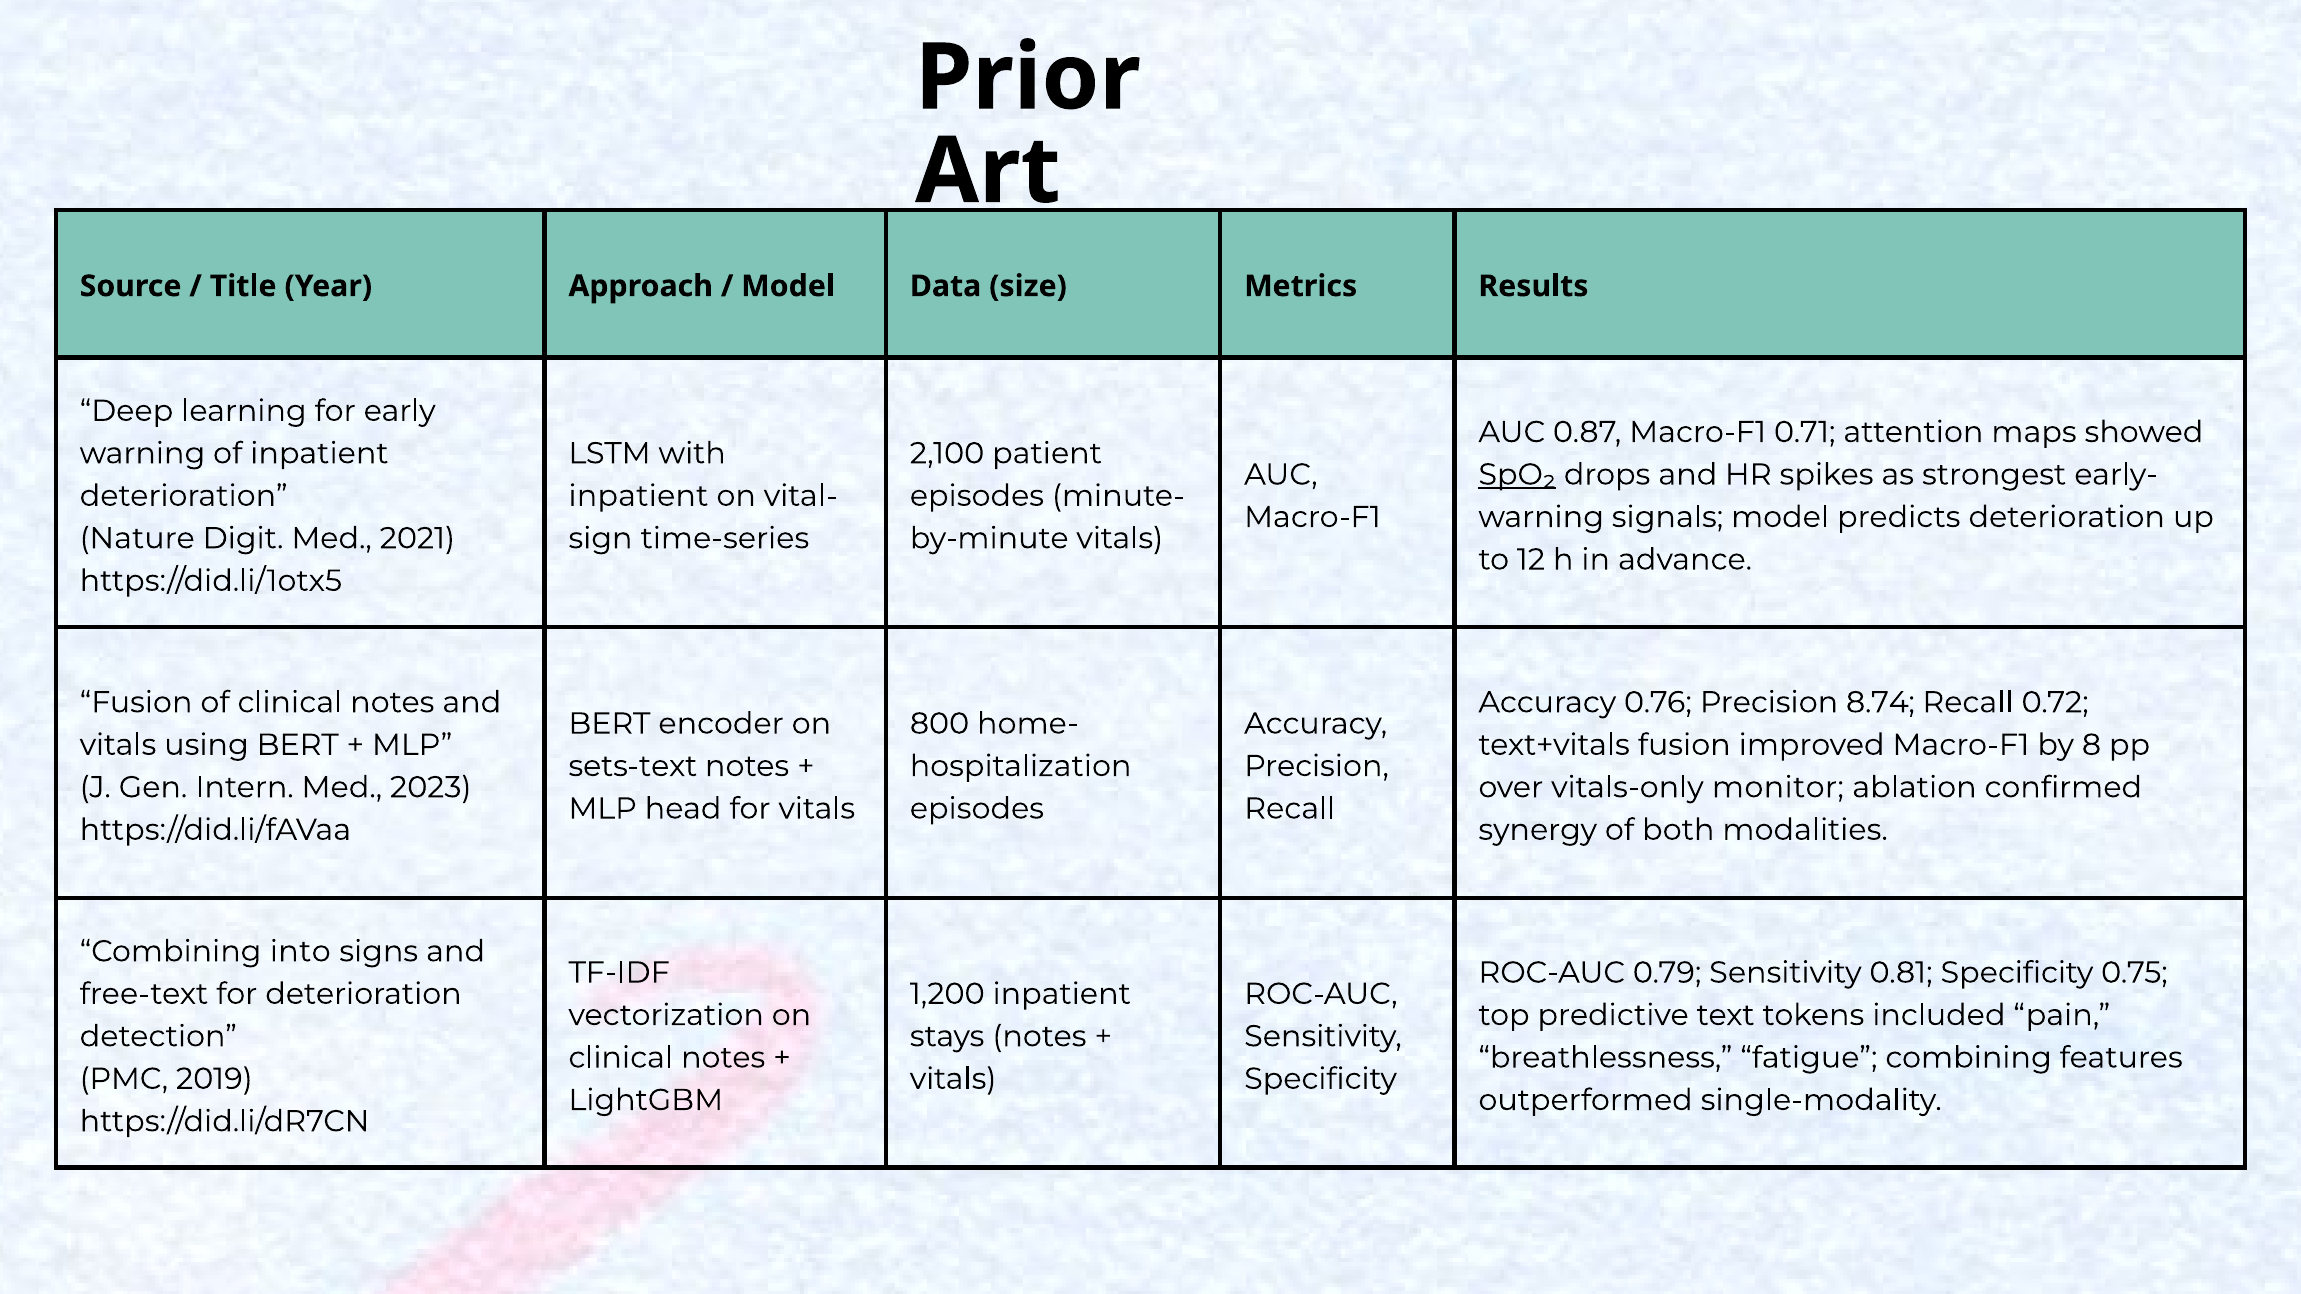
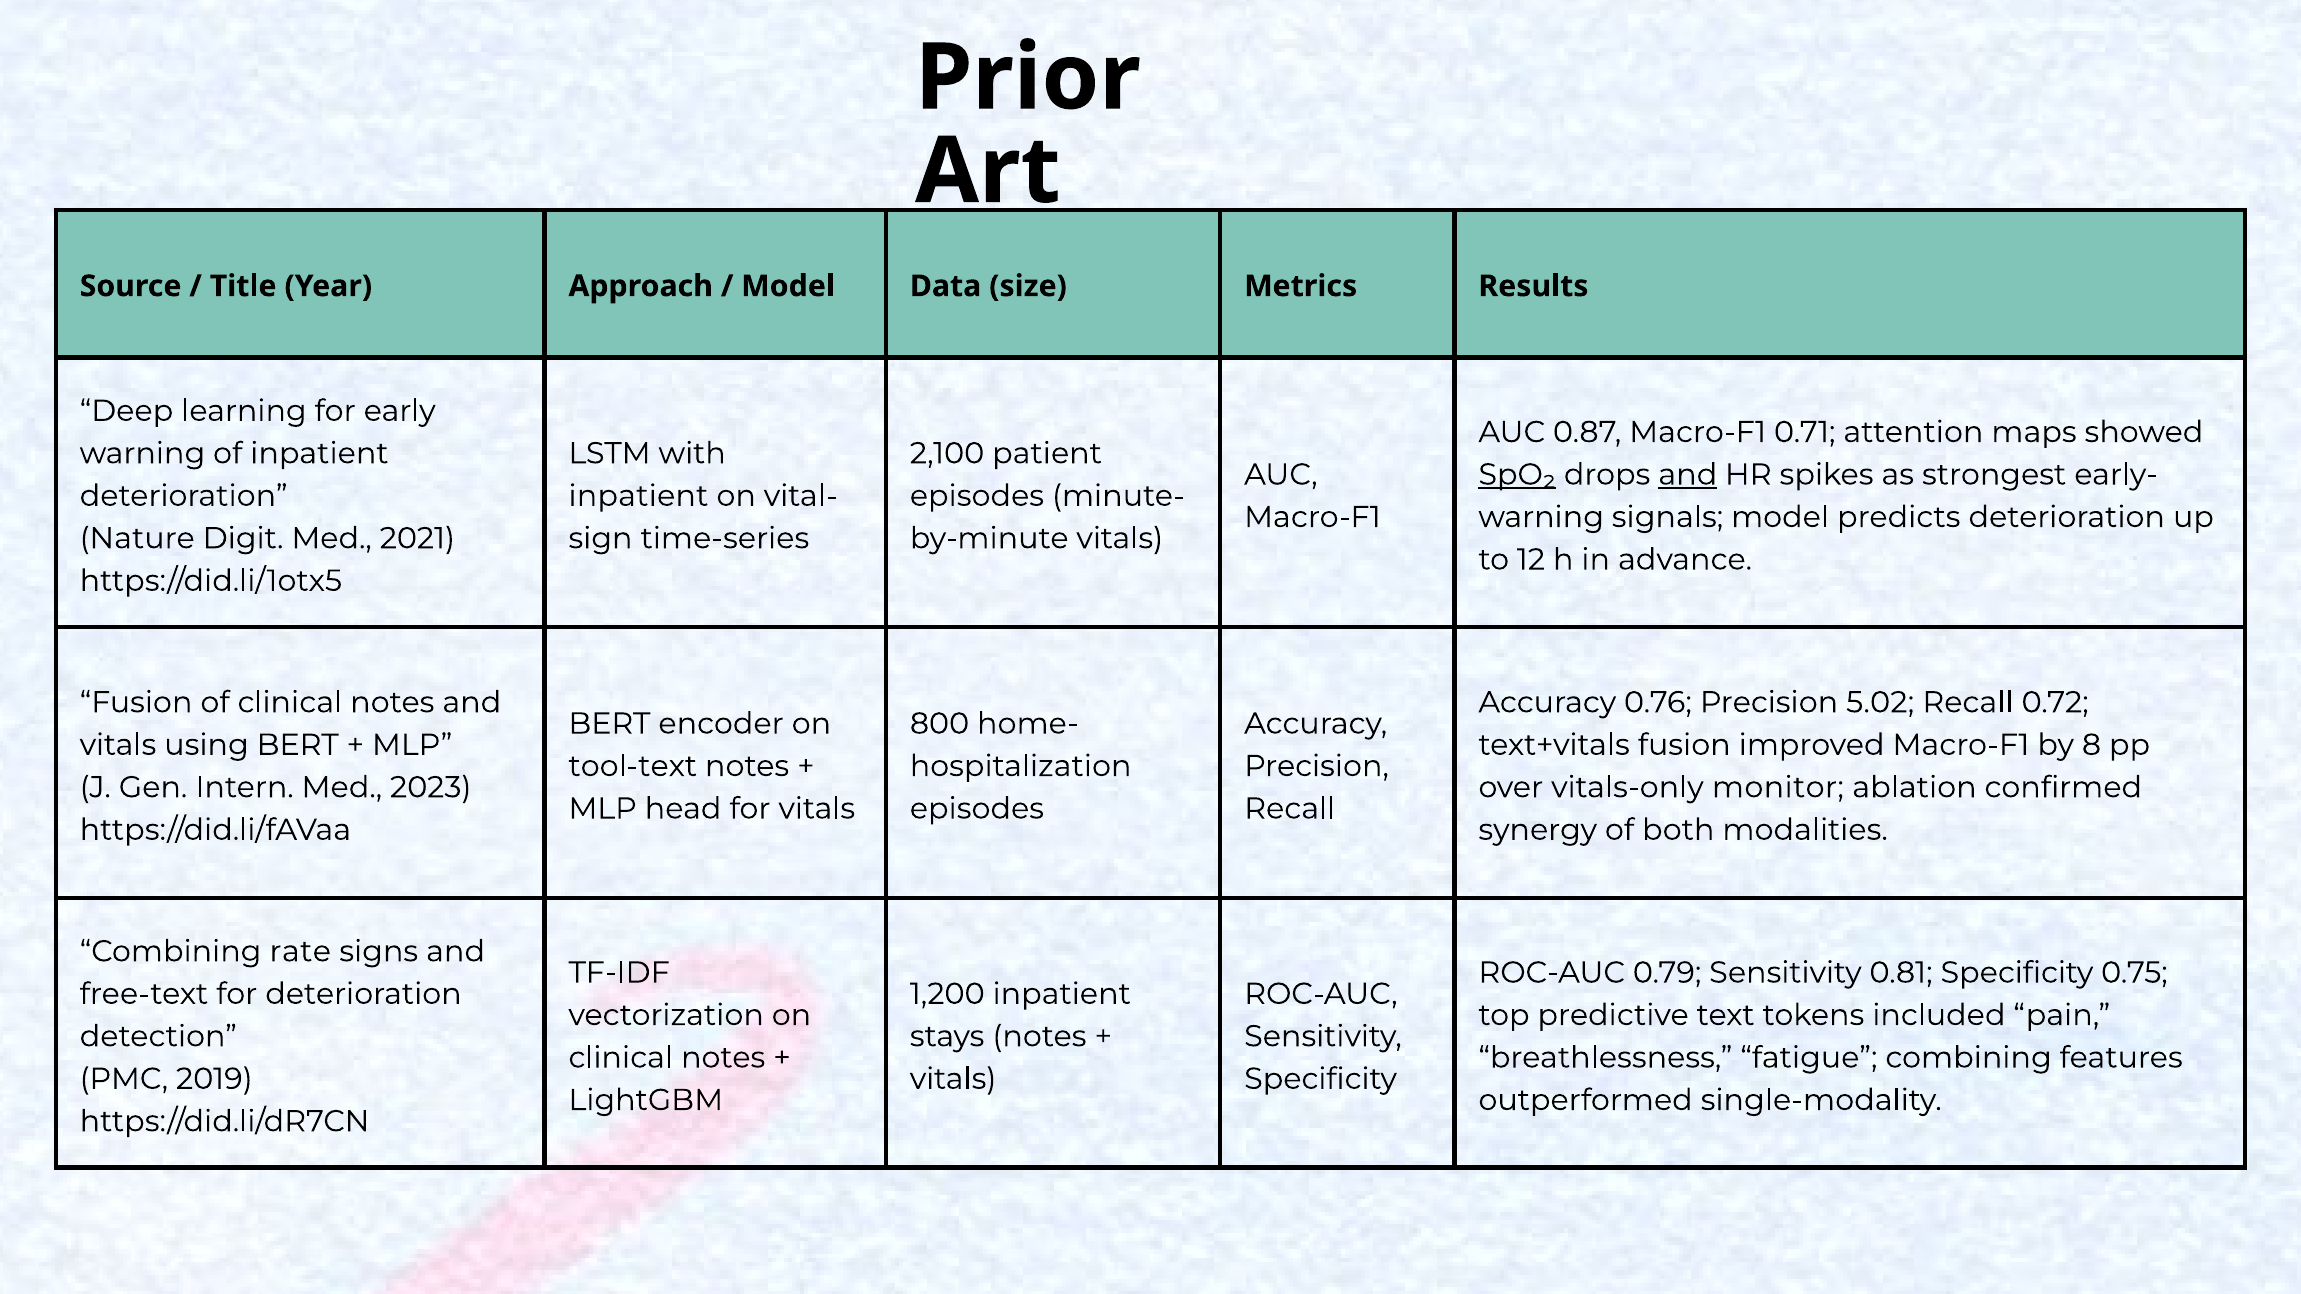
and at (1688, 475) underline: none -> present
8.74: 8.74 -> 5.02
sets-text: sets-text -> tool-text
into: into -> rate
